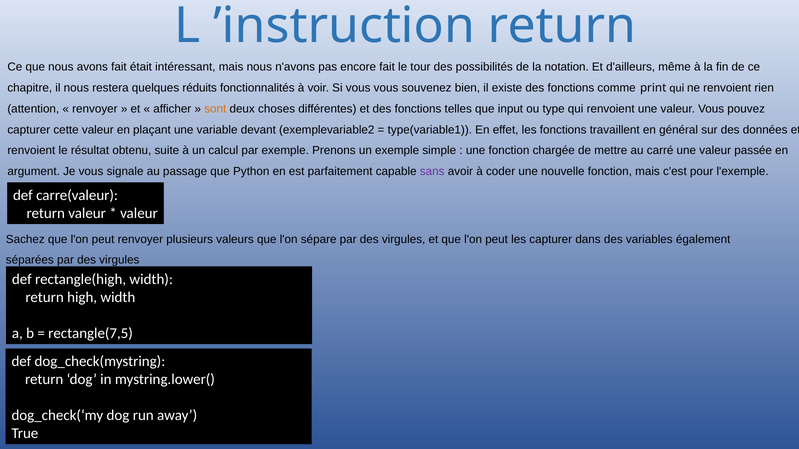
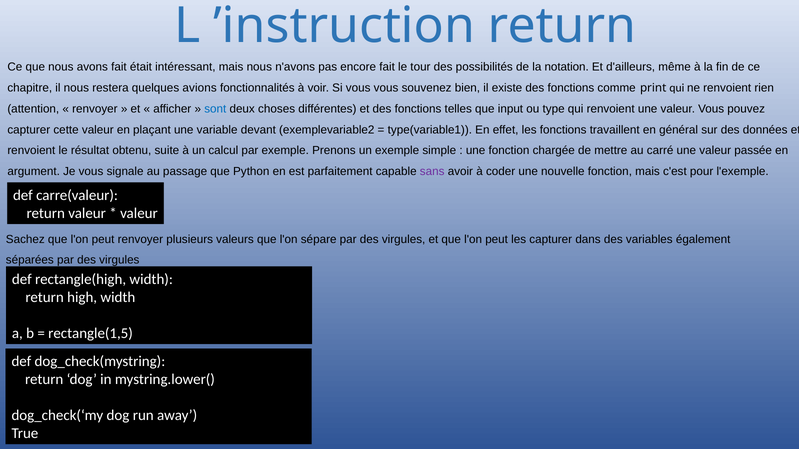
réduits: réduits -> avions
sont colour: orange -> blue
rectangle(7,5: rectangle(7,5 -> rectangle(1,5
